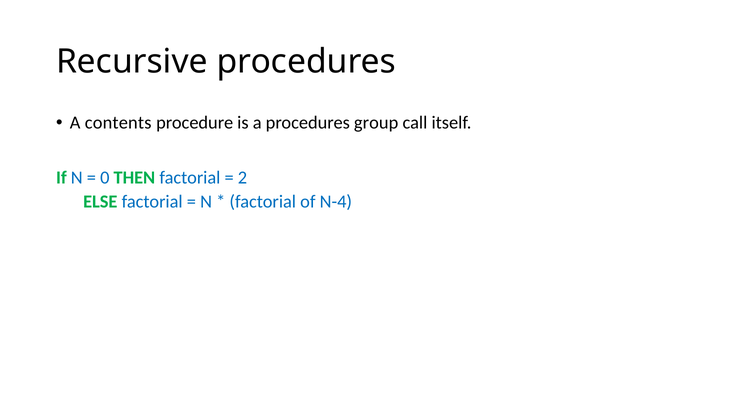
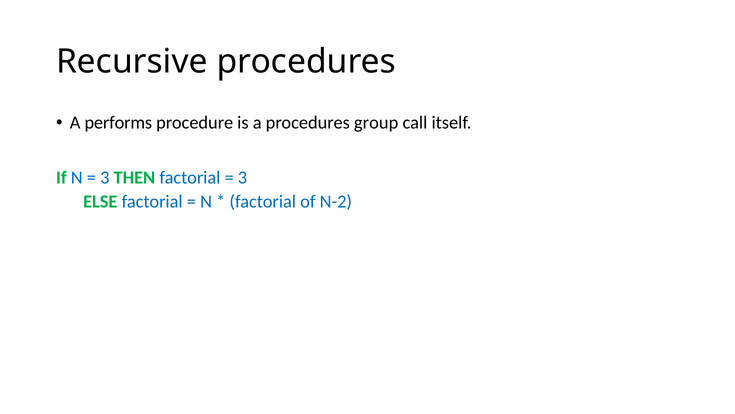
contents: contents -> performs
0 at (105, 178): 0 -> 3
2 at (243, 178): 2 -> 3
N-4: N-4 -> N-2
